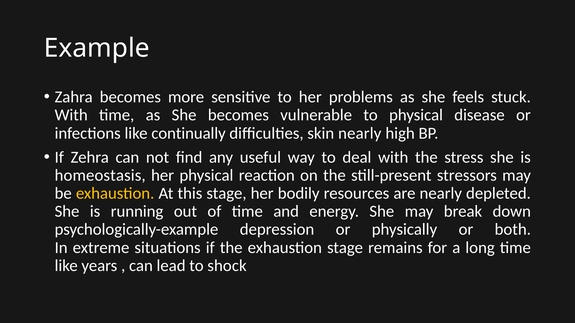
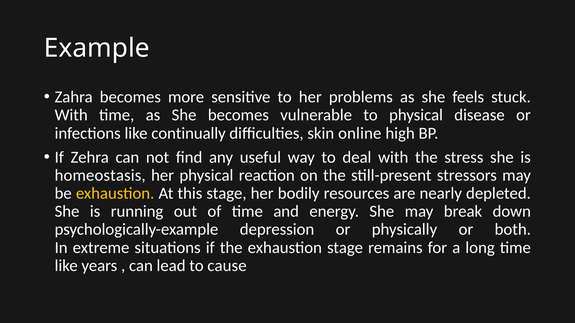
skin nearly: nearly -> online
shock: shock -> cause
